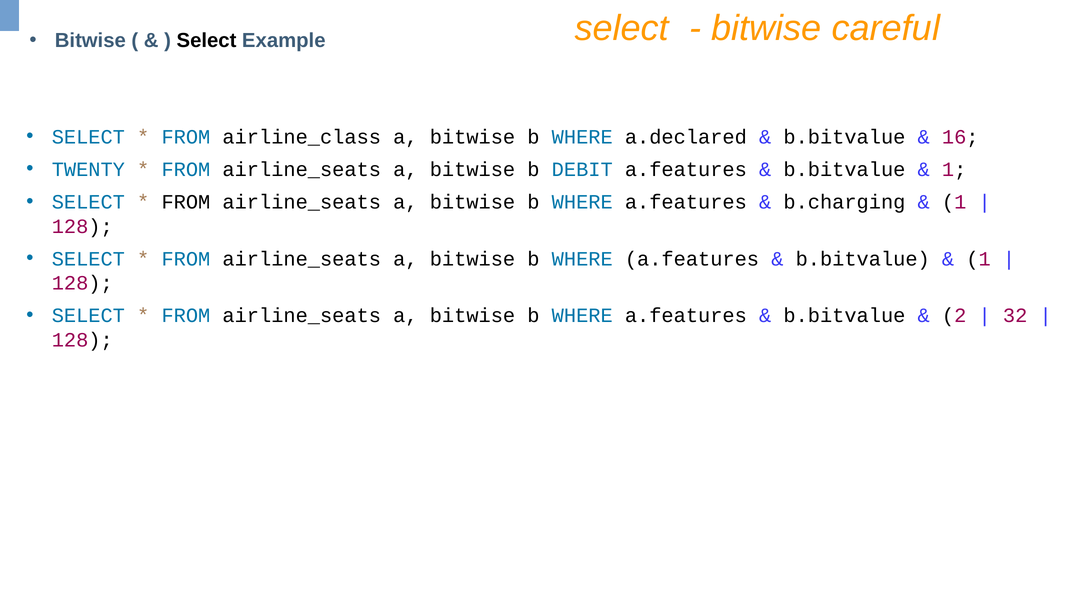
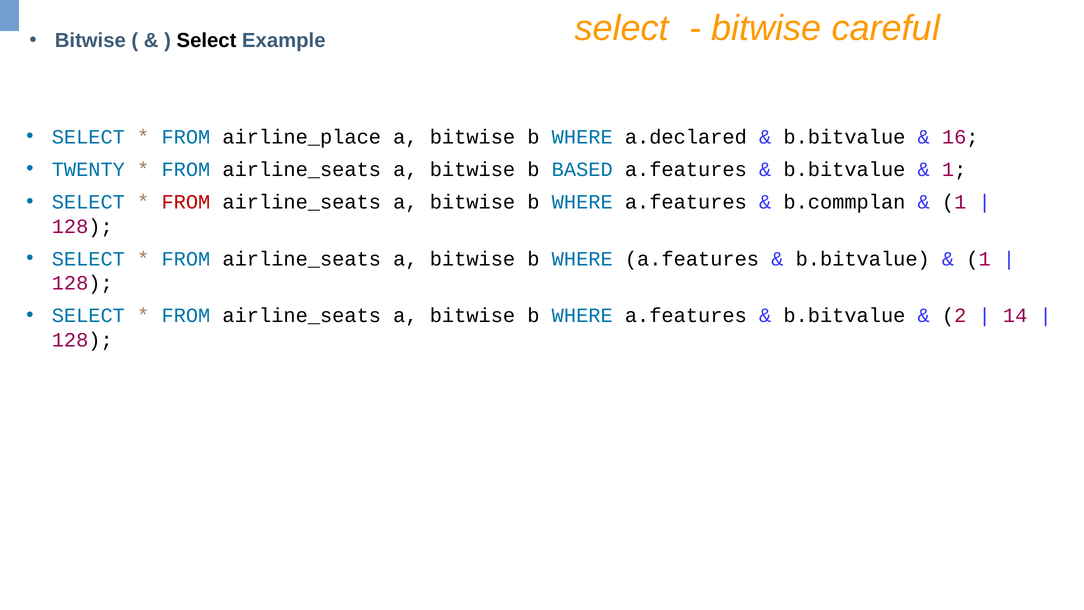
airline_class: airline_class -> airline_place
DEBIT: DEBIT -> BASED
FROM at (186, 202) colour: black -> red
b.charging: b.charging -> b.commplan
32: 32 -> 14
